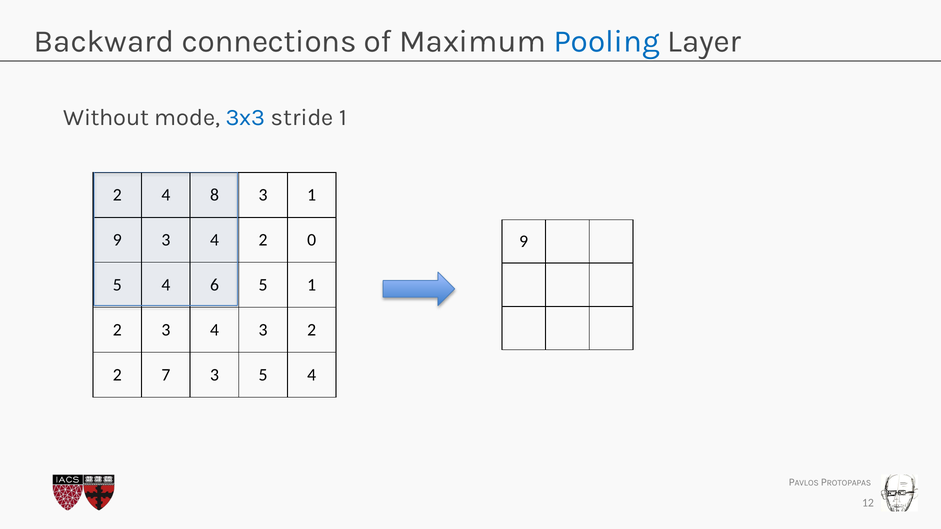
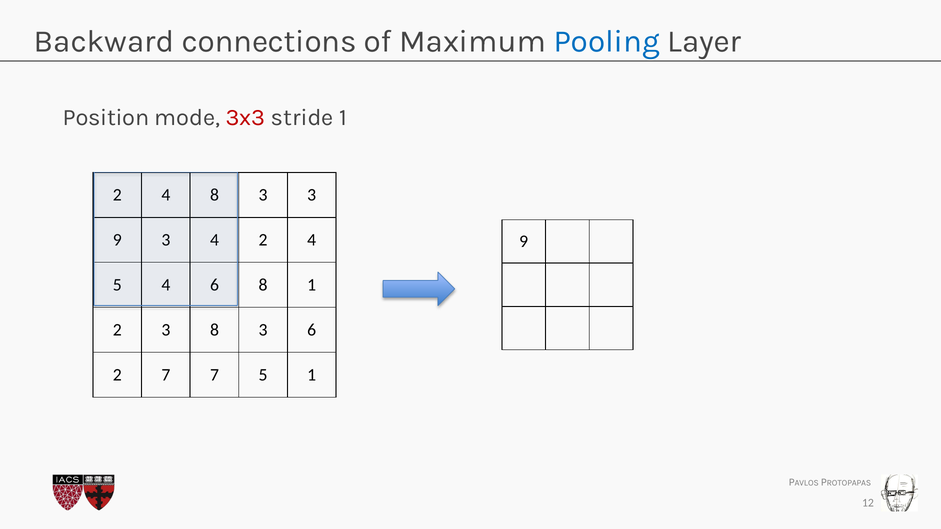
Without: Without -> Position
3x3 colour: blue -> red
3 1: 1 -> 3
0 at (312, 240): 0 -> 4
5 at (263, 285): 5 -> 8
2 3 4: 4 -> 8
3 2: 2 -> 6
7 3: 3 -> 7
4 at (312, 375): 4 -> 1
